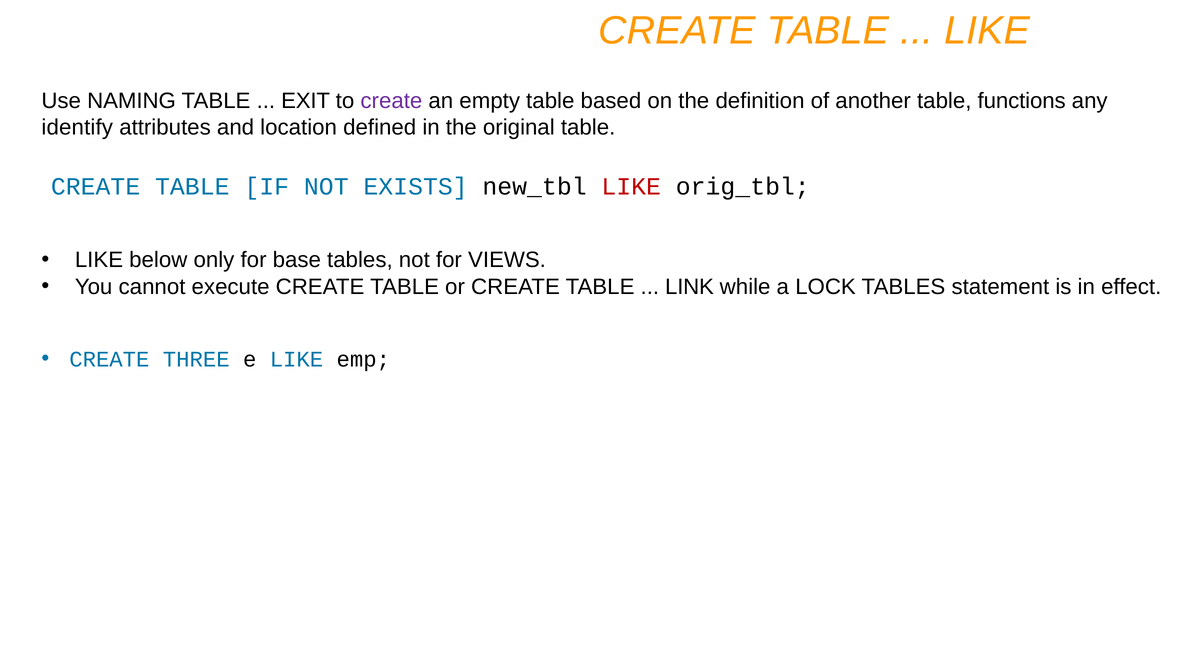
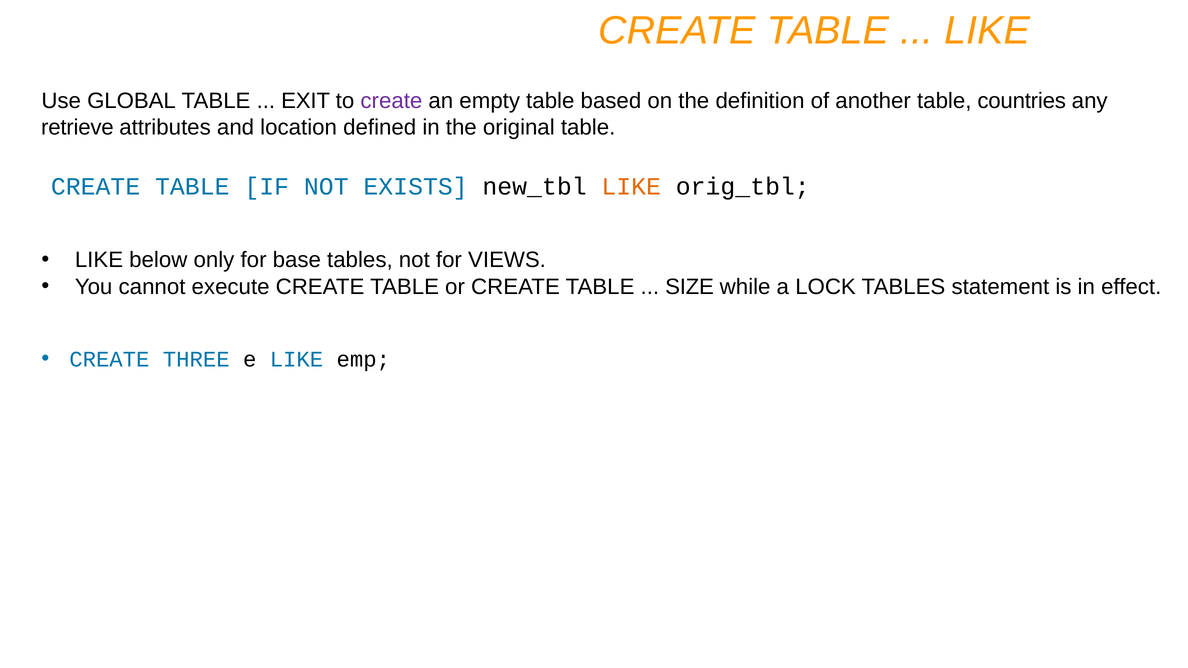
NAMING: NAMING -> GLOBAL
functions: functions -> countries
identify: identify -> retrieve
LIKE at (631, 187) colour: red -> orange
LINK: LINK -> SIZE
